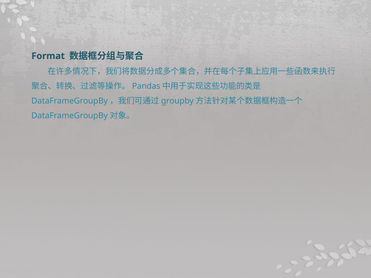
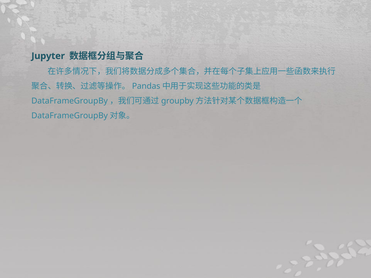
Format: Format -> Jupyter
